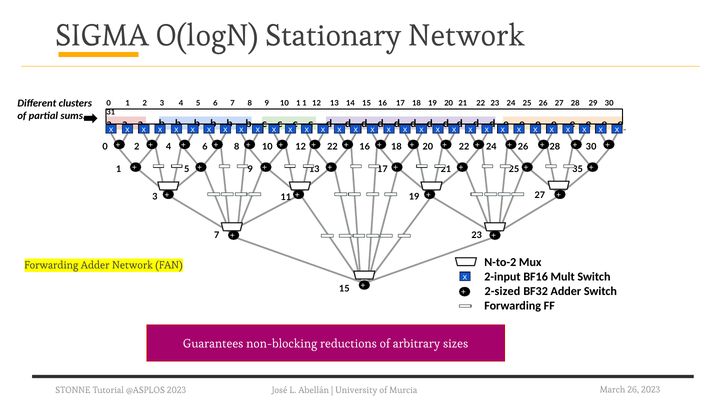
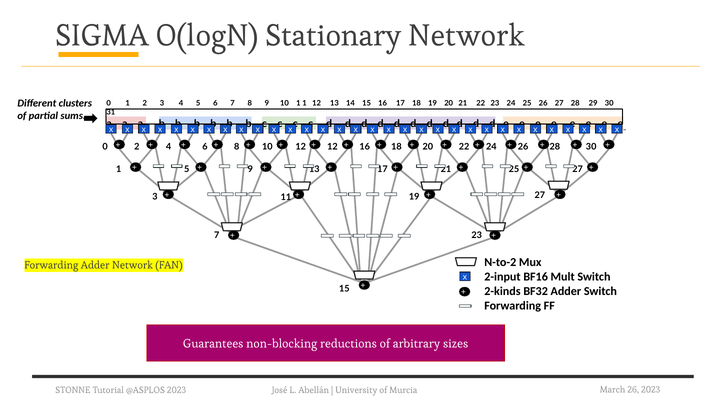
12 22: 22 -> 12
17 35: 35 -> 27
2-sized: 2-sized -> 2-kinds
